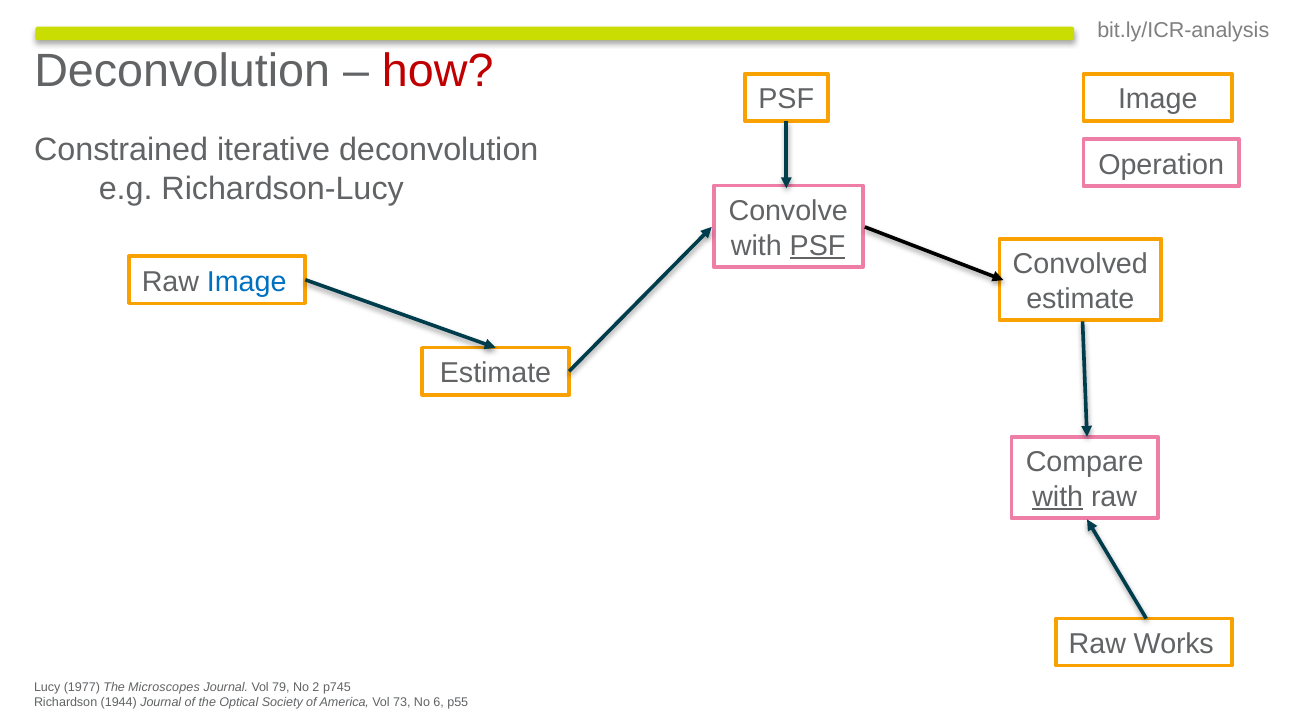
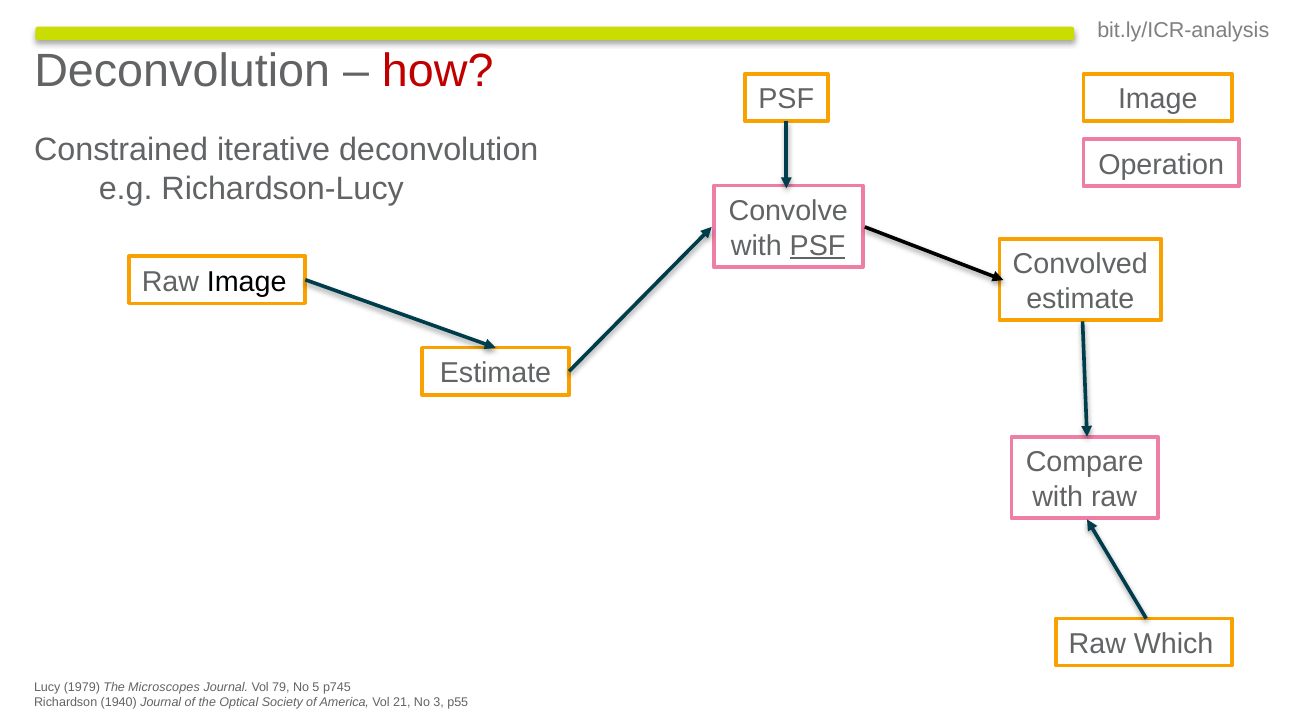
Image at (247, 282) colour: blue -> black
with at (1058, 497) underline: present -> none
Works: Works -> Which
1977: 1977 -> 1979
2: 2 -> 5
1944: 1944 -> 1940
73: 73 -> 21
6: 6 -> 3
